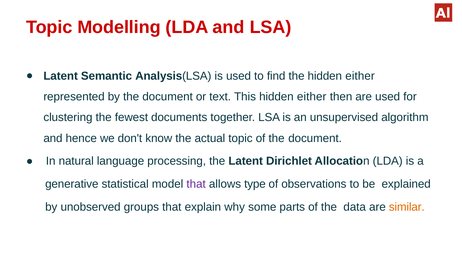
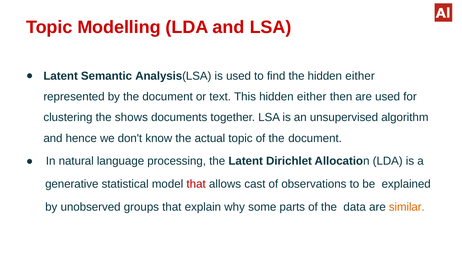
fewest: fewest -> shows
that at (196, 184) colour: purple -> red
type: type -> cast
